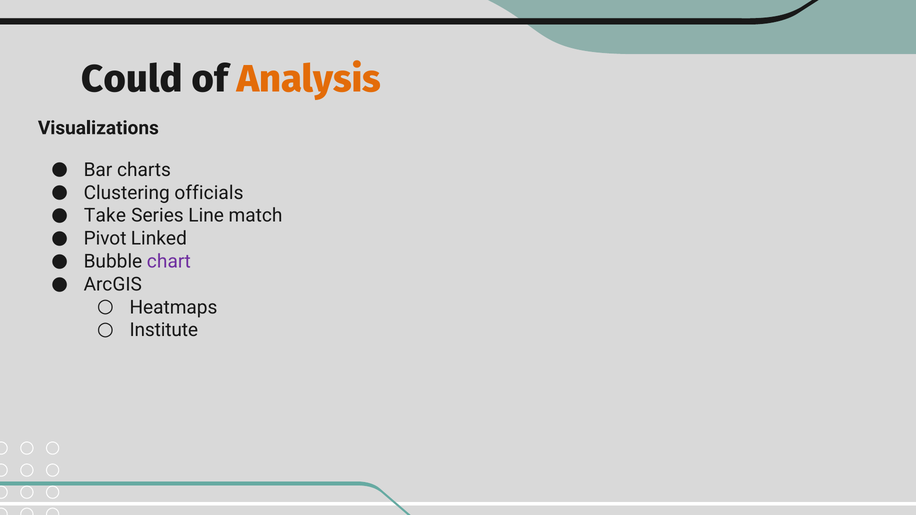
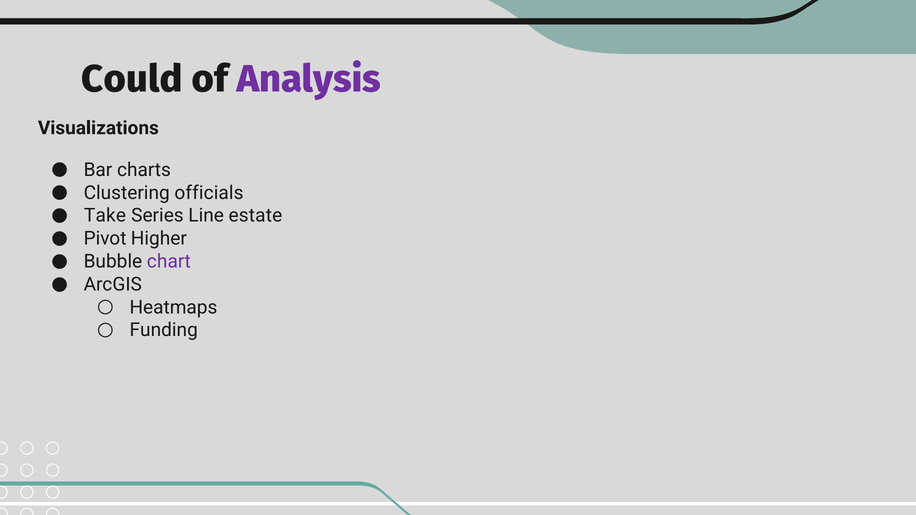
Analysis colour: orange -> purple
match: match -> estate
Linked: Linked -> Higher
Institute: Institute -> Funding
